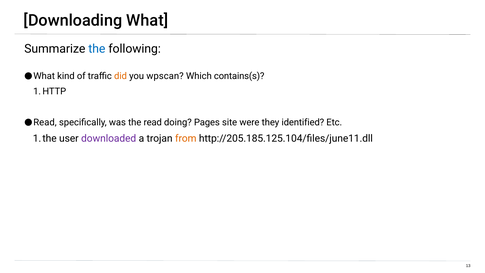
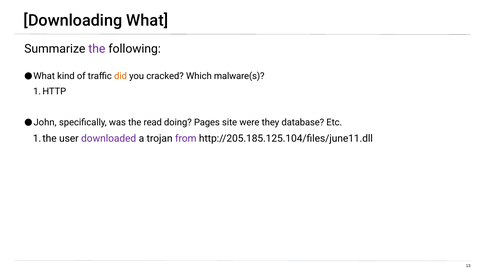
the at (97, 49) colour: blue -> purple
wpscan: wpscan -> cracked
contains(s: contains(s -> malware(s
Read at (45, 122): Read -> John
identified: identified -> database
from colour: orange -> purple
